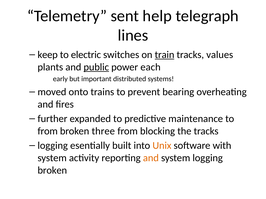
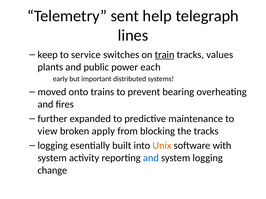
electric: electric -> service
public underline: present -> none
from at (48, 131): from -> view
three: three -> apply
and at (151, 158) colour: orange -> blue
broken at (52, 171): broken -> change
